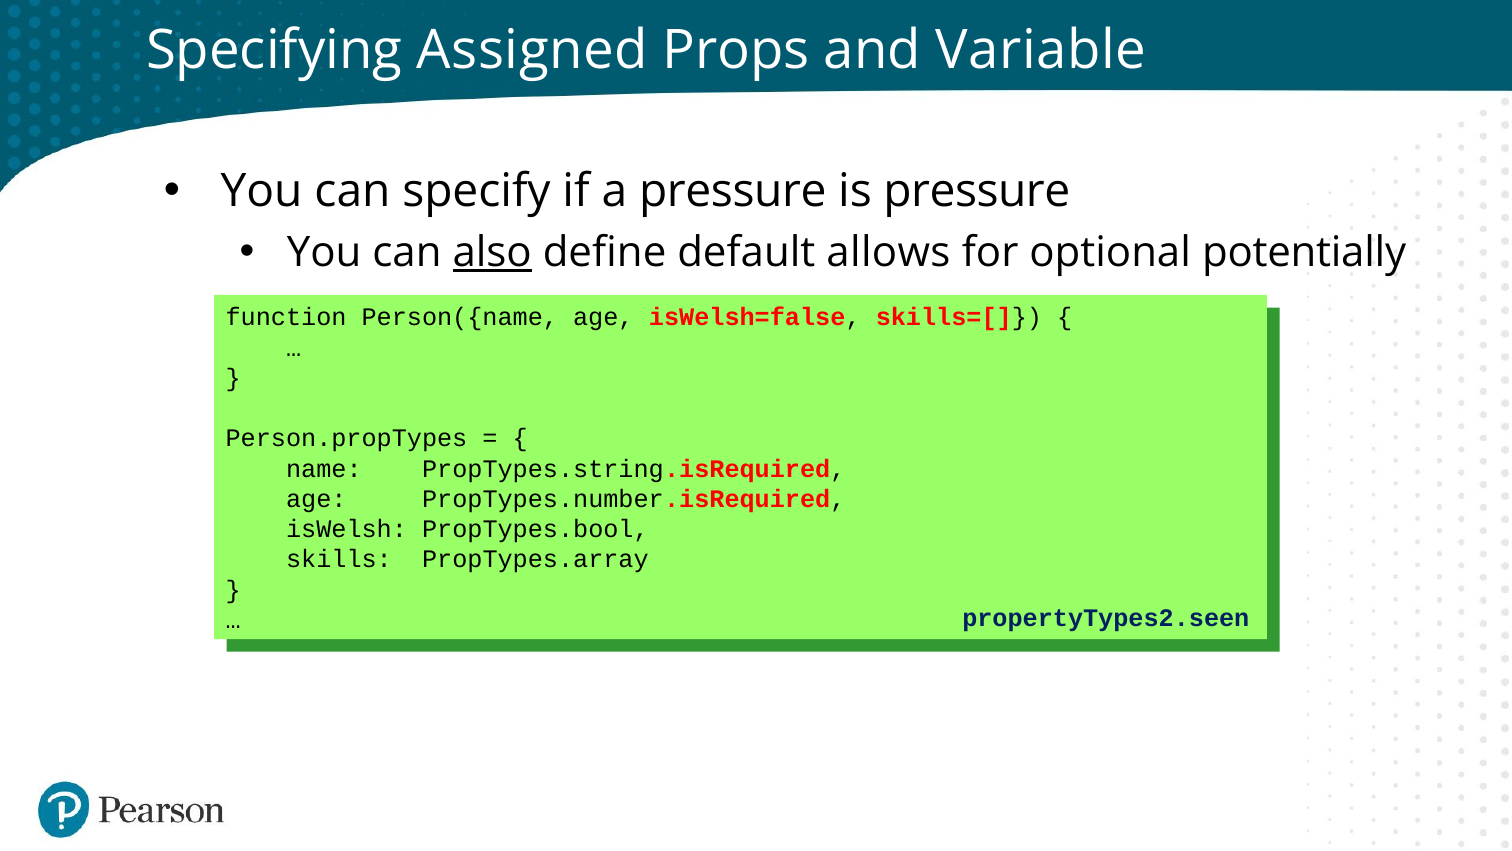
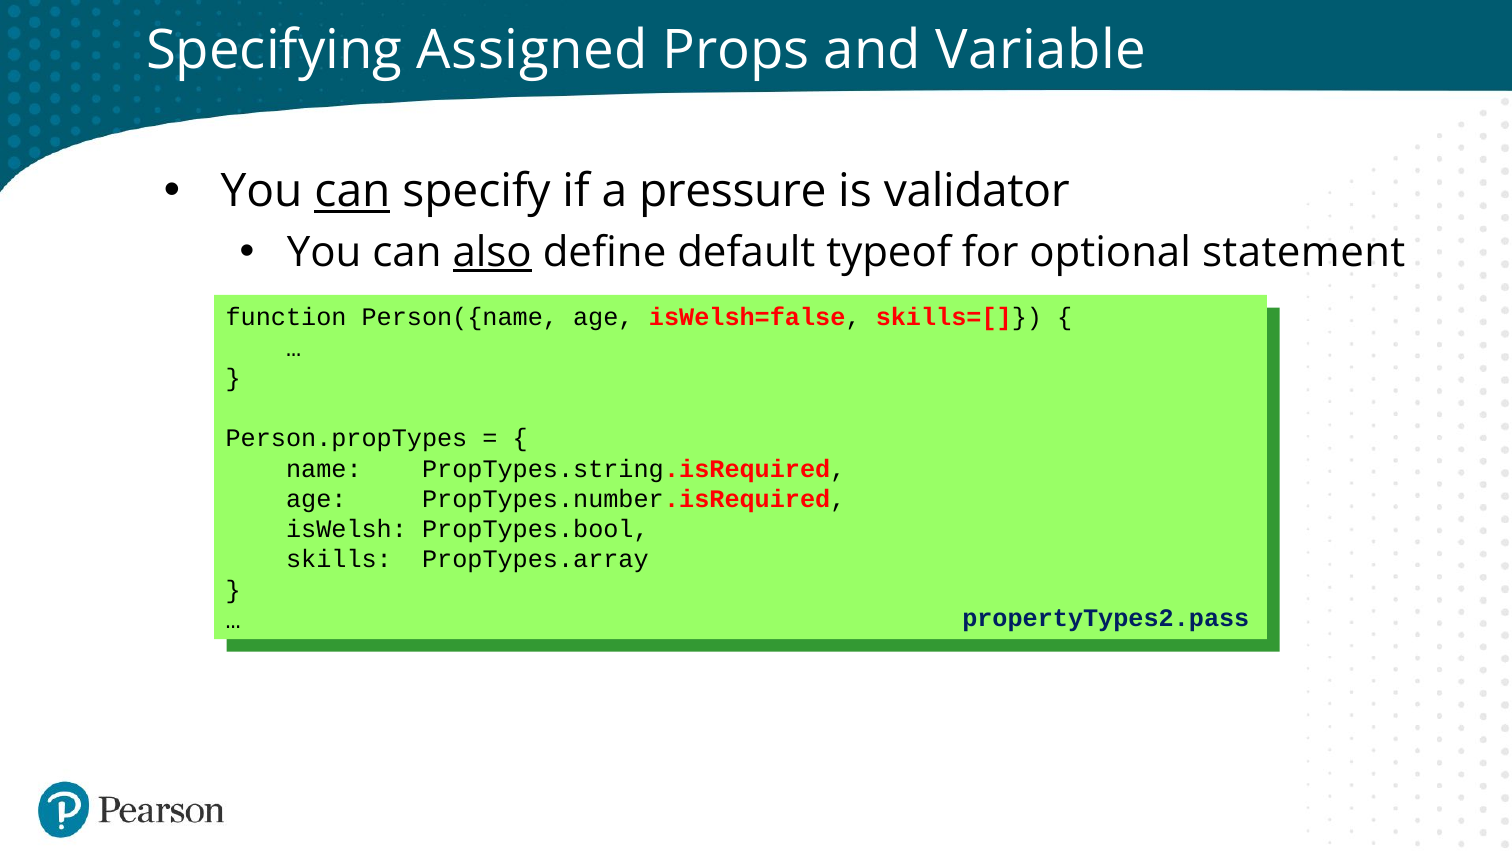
can at (352, 191) underline: none -> present
is pressure: pressure -> validator
allows: allows -> typeof
potentially: potentially -> statement
propertyTypes2.seen: propertyTypes2.seen -> propertyTypes2.pass
